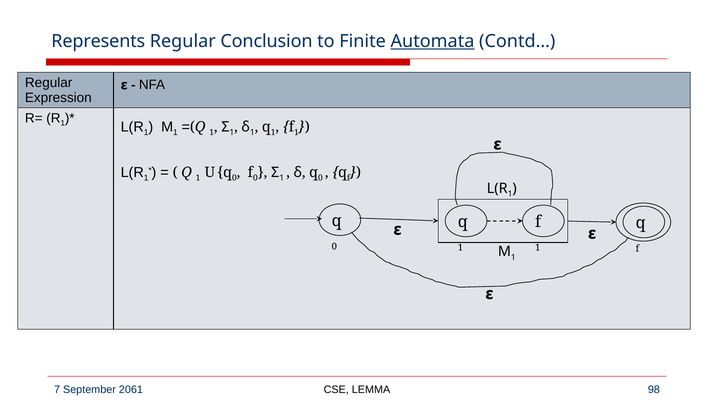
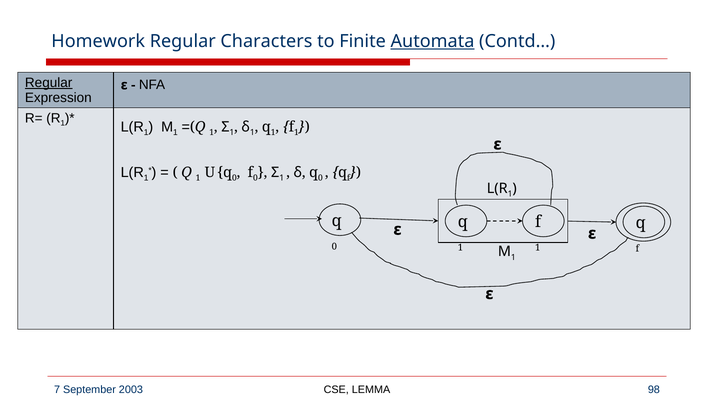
Represents: Represents -> Homework
Conclusion: Conclusion -> Characters
Regular at (49, 83) underline: none -> present
2061: 2061 -> 2003
